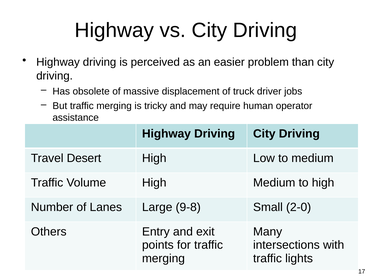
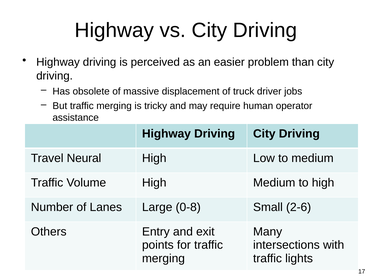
Desert: Desert -> Neural
9-8: 9-8 -> 0-8
2-0: 2-0 -> 2-6
